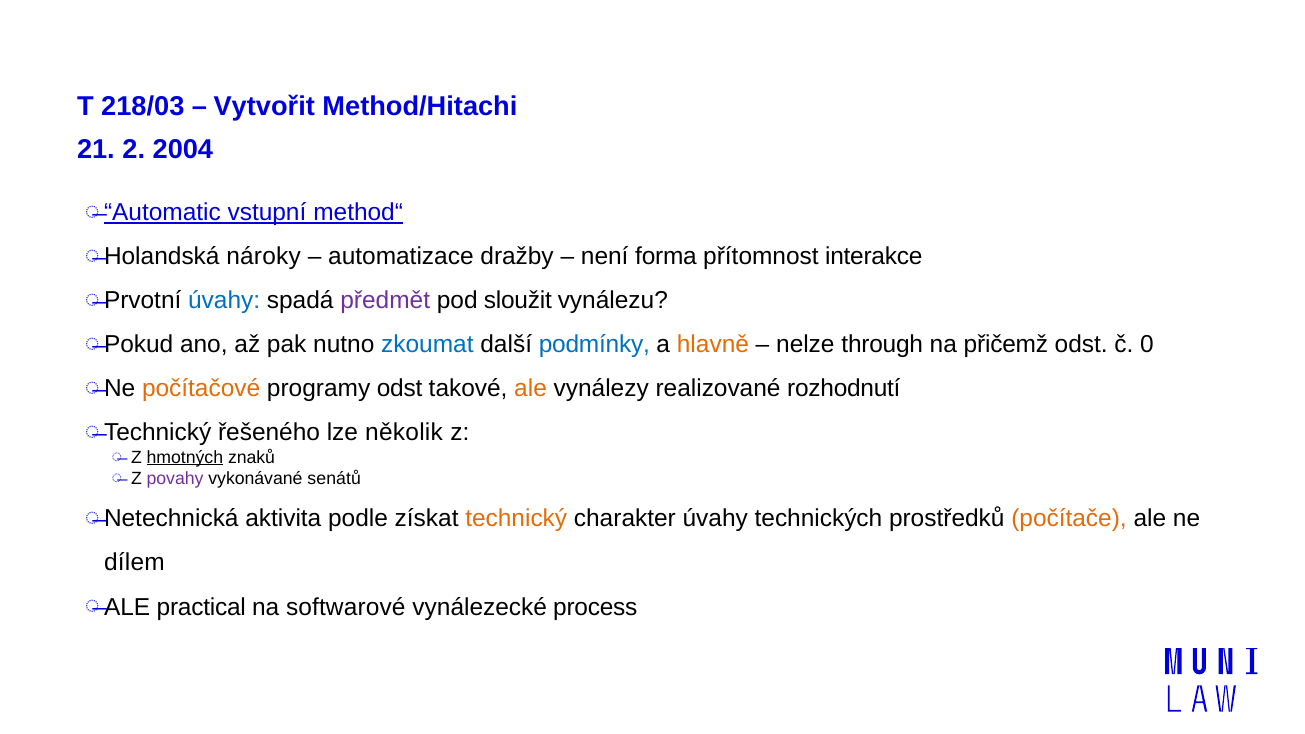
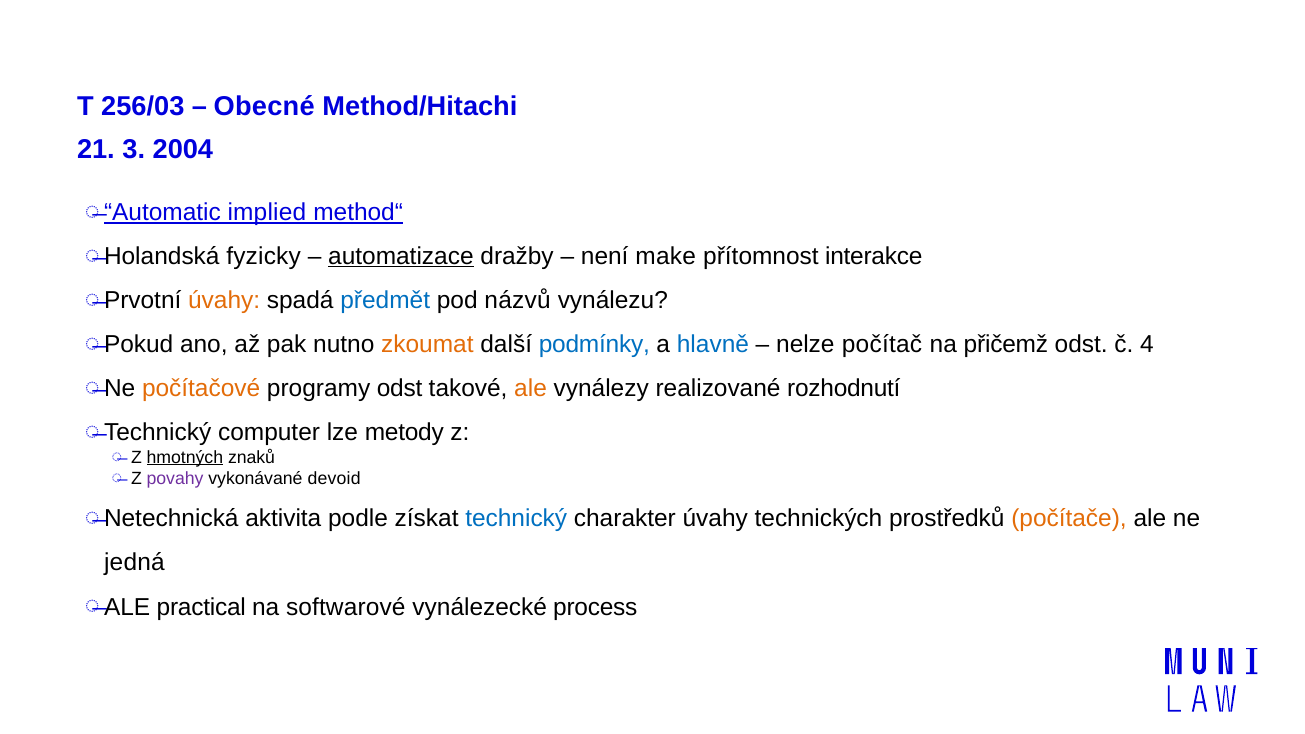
218/03: 218/03 -> 256/03
Vytvořit: Vytvořit -> Obecné
2: 2 -> 3
vstupní: vstupní -> implied
nároky: nároky -> fyzicky
automatizace underline: none -> present
forma: forma -> make
úvahy at (224, 300) colour: blue -> orange
předmět colour: purple -> blue
sloužit: sloužit -> názvů
zkoumat colour: blue -> orange
hlavně colour: orange -> blue
through: through -> počítač
0: 0 -> 4
řešeného: řešeného -> computer
několik: několik -> metody
senátů: senátů -> devoid
technický colour: orange -> blue
dílem: dílem -> jedná
